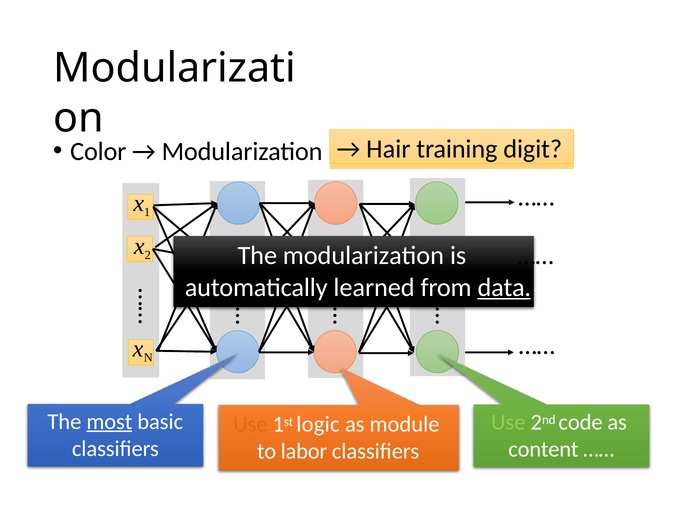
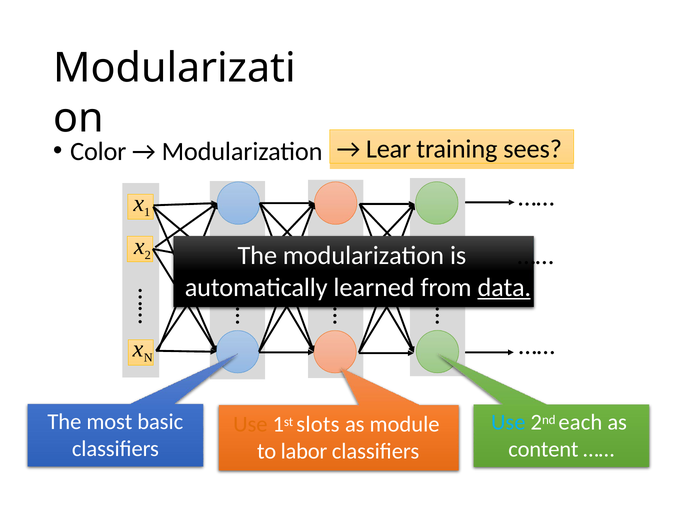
Hair: Hair -> Lear
digit: digit -> sees
most underline: present -> none
Use at (508, 422) colour: light green -> light blue
code: code -> each
logic: logic -> slots
